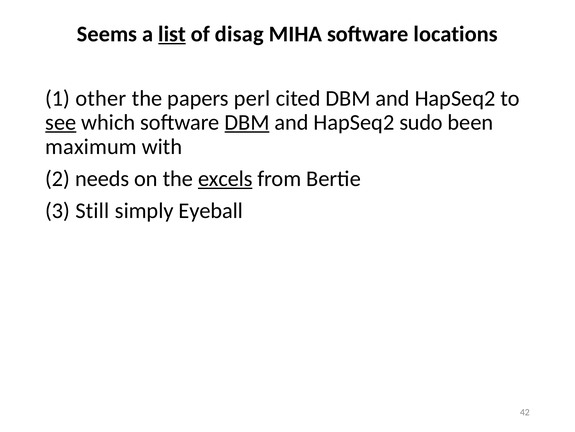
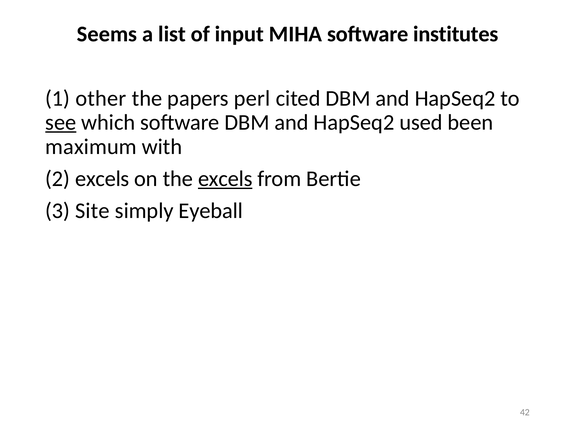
list underline: present -> none
disag: disag -> input
locations: locations -> institutes
DBM at (247, 122) underline: present -> none
sudo: sudo -> used
2 needs: needs -> excels
Still: Still -> Site
